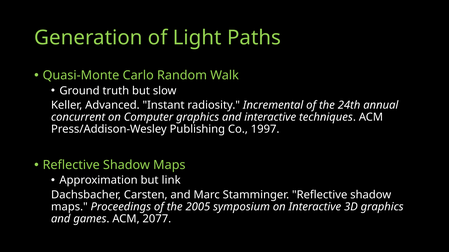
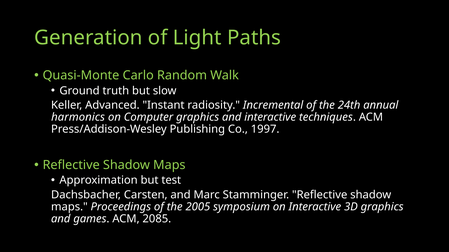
concurrent: concurrent -> harmonics
link: link -> test
2077: 2077 -> 2085
